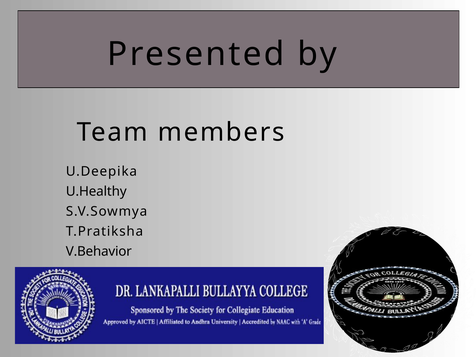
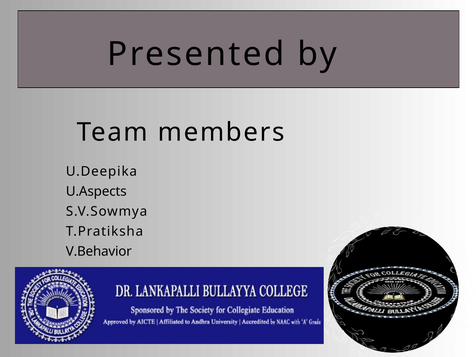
U.Healthy: U.Healthy -> U.Aspects
